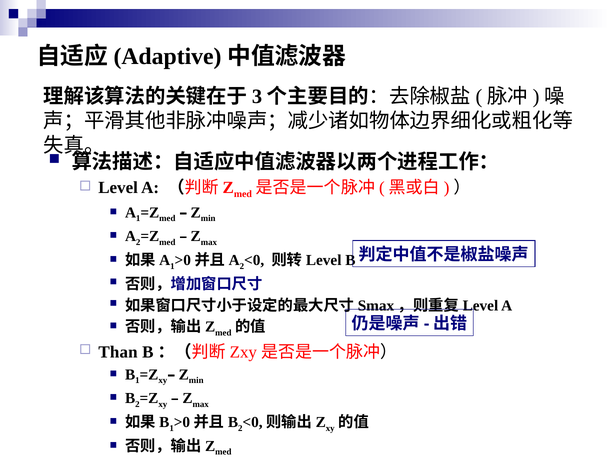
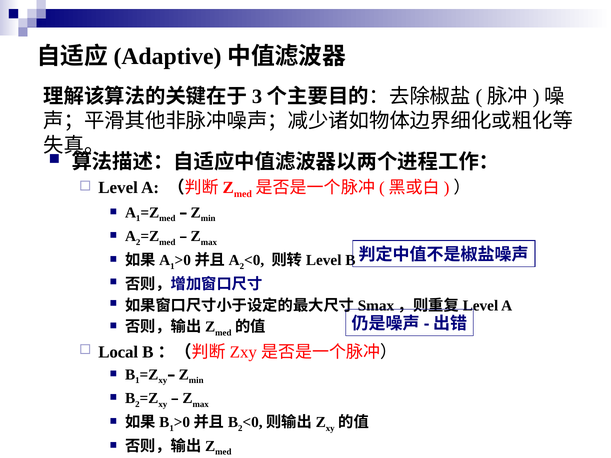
Than: Than -> Local
